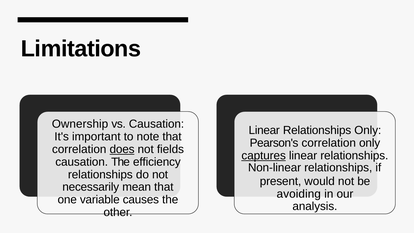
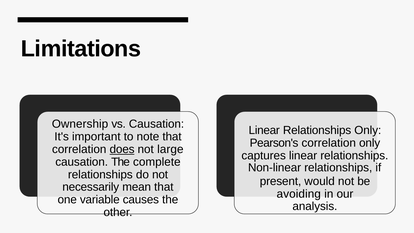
fields: fields -> large
captures underline: present -> none
efficiency: efficiency -> complete
